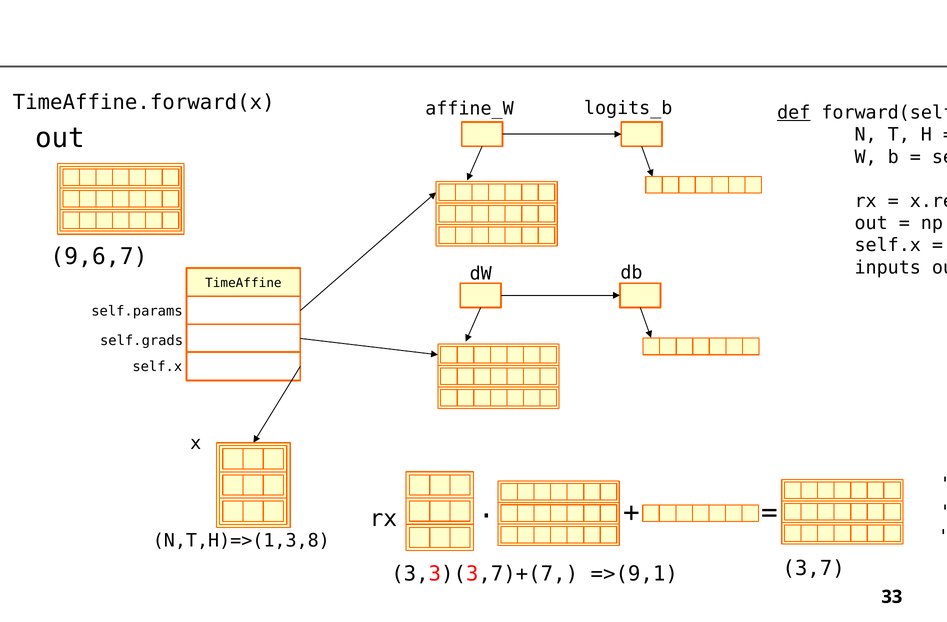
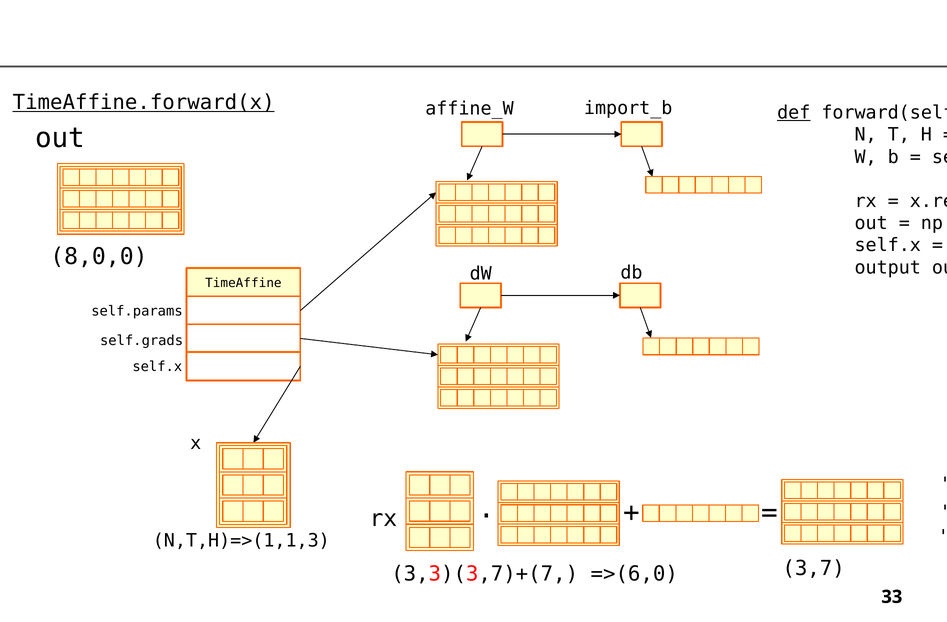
TimeAffine.forward(x underline: none -> present
logits_b: logits_b -> import_b
9,6,7: 9,6,7 -> 8,0,0
inputs: inputs -> output
N,T,H)=>(1,3,8: N,T,H)=>(1,3,8 -> N,T,H)=>(1,1,3
=>(9,1: =>(9,1 -> =>(6,0
